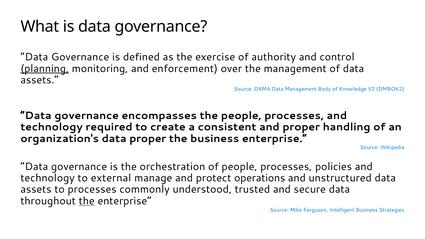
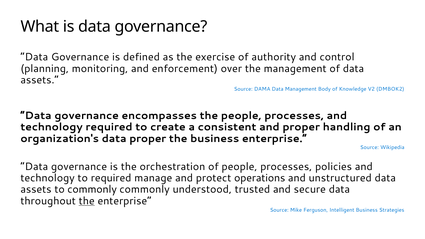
planning underline: present -> none
to external: external -> required
to processes: processes -> commonly
